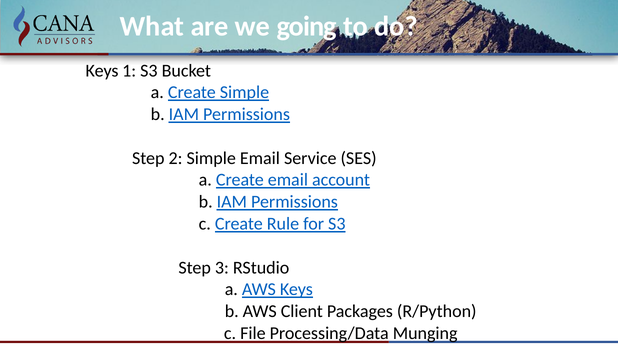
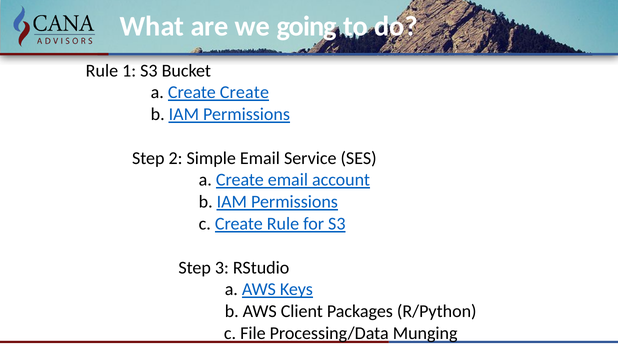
Keys at (102, 71): Keys -> Rule
Create Simple: Simple -> Create
